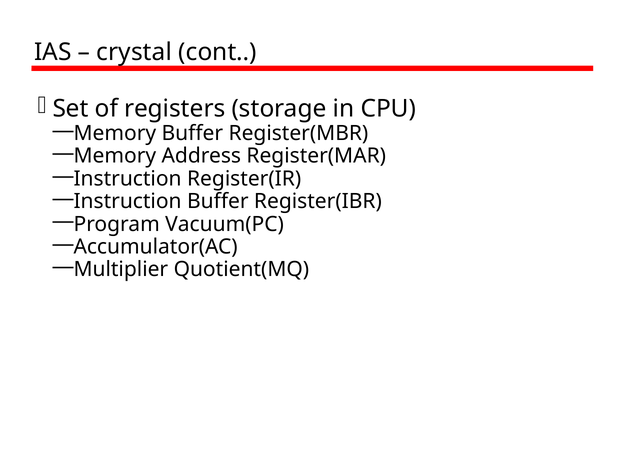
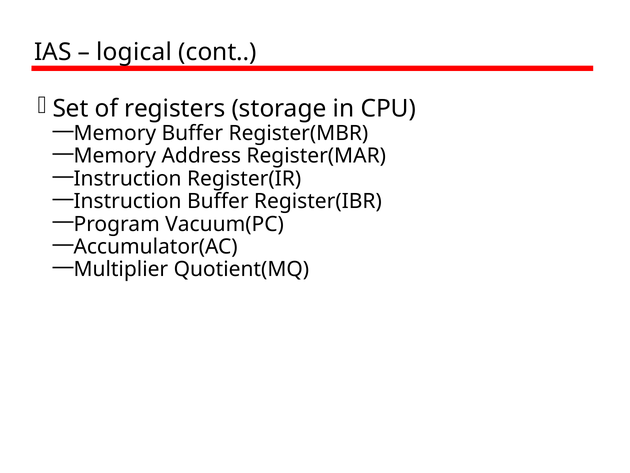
crystal: crystal -> logical
